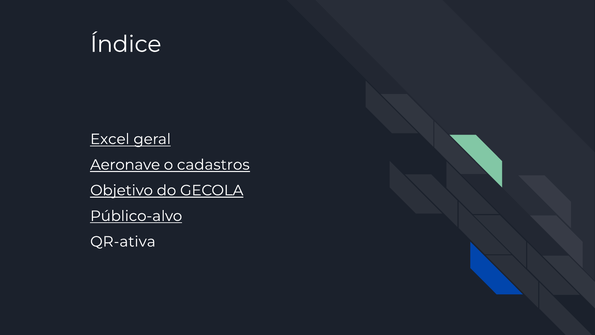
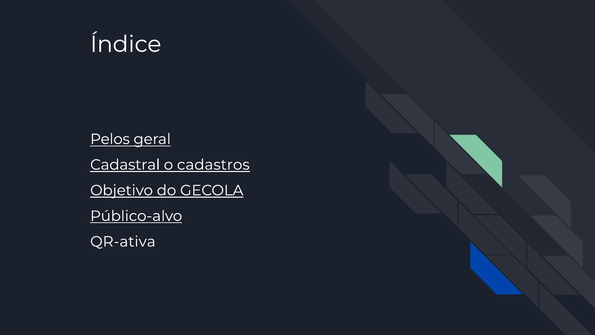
Excel: Excel -> Pelos
Aeronave: Aeronave -> Cadastral
